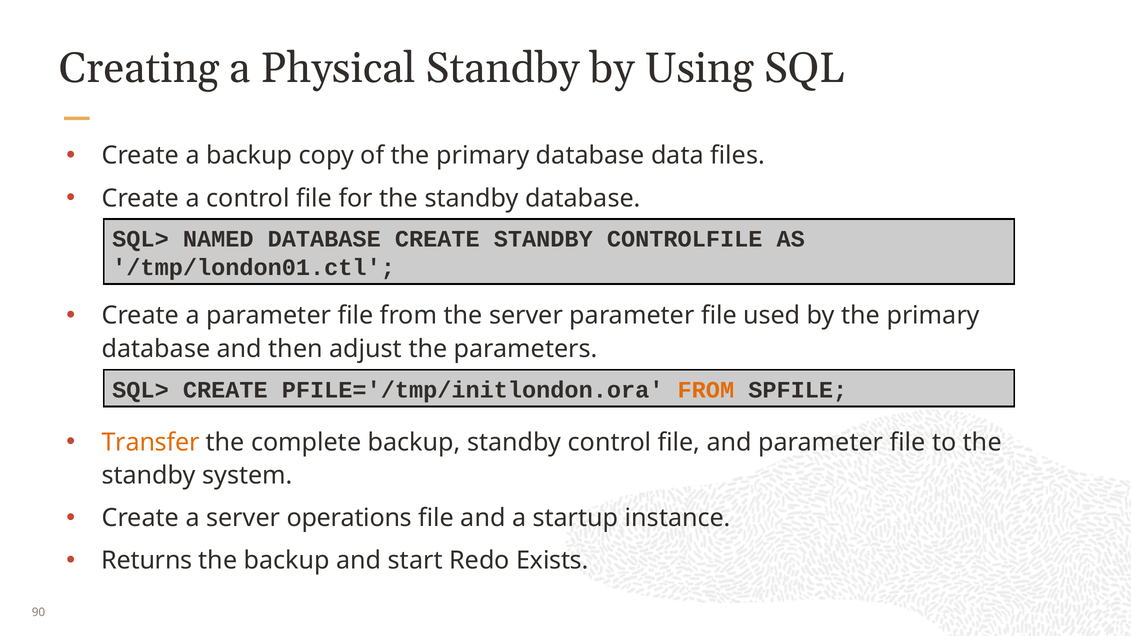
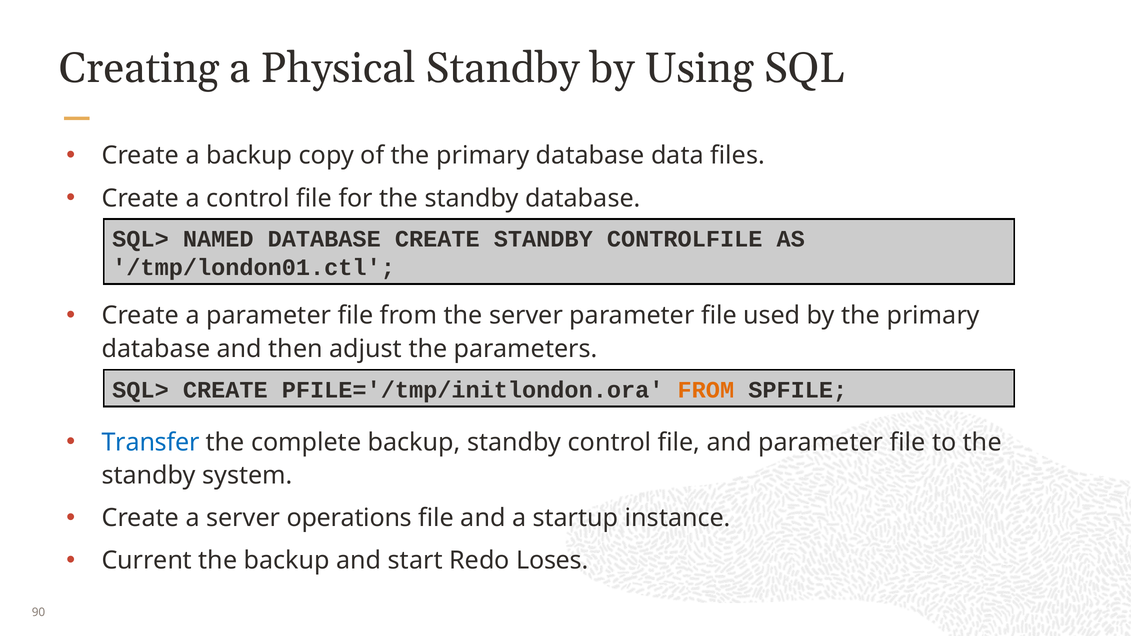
Transfer colour: orange -> blue
Returns: Returns -> Current
Exists: Exists -> Loses
